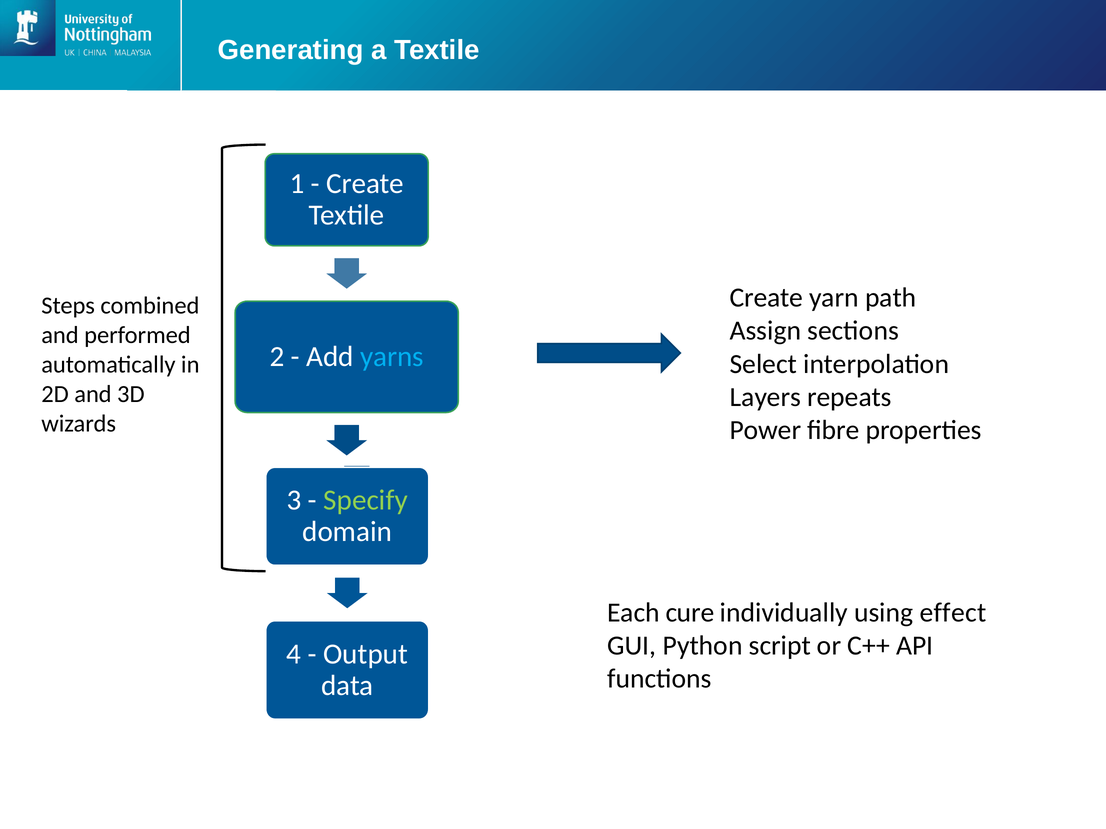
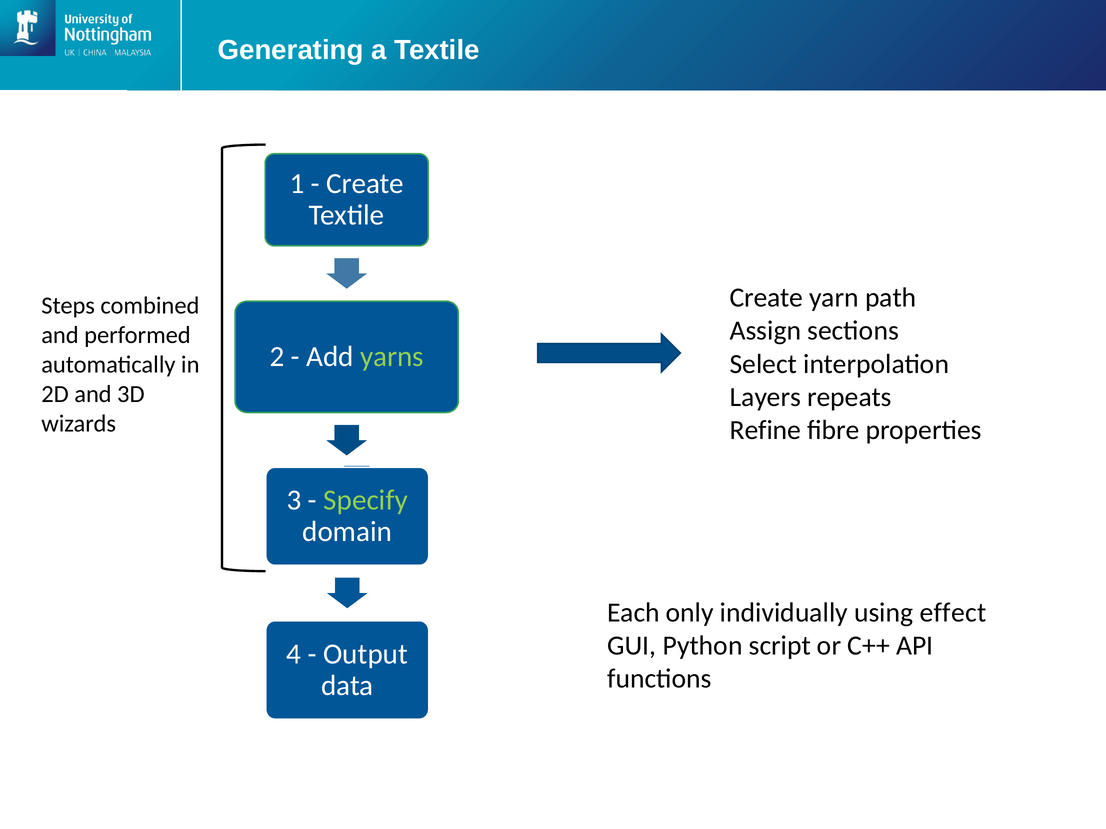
yarns colour: light blue -> light green
Power: Power -> Refine
cure: cure -> only
